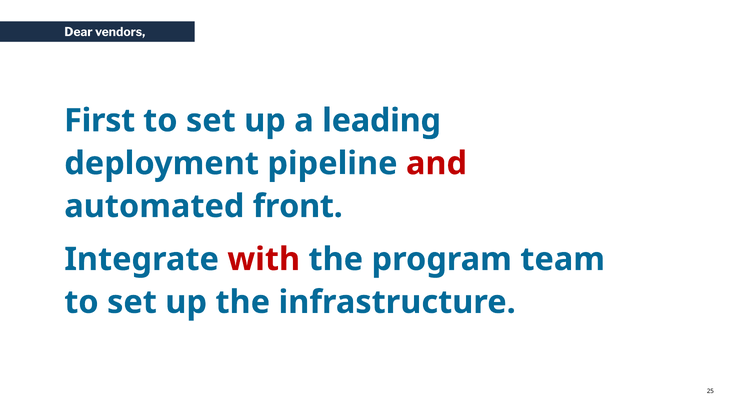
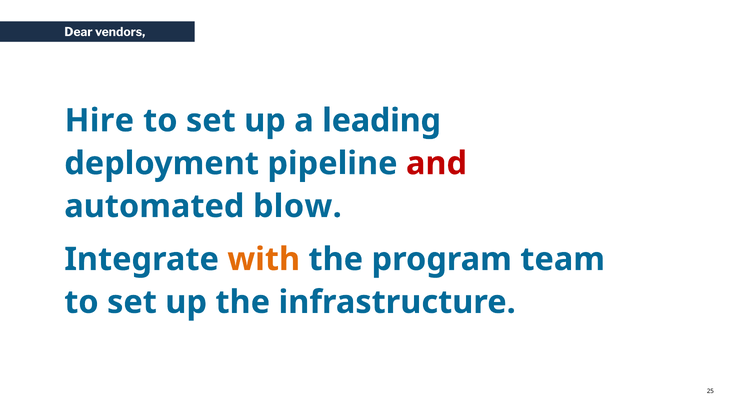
First: First -> Hire
front: front -> blow
with colour: red -> orange
